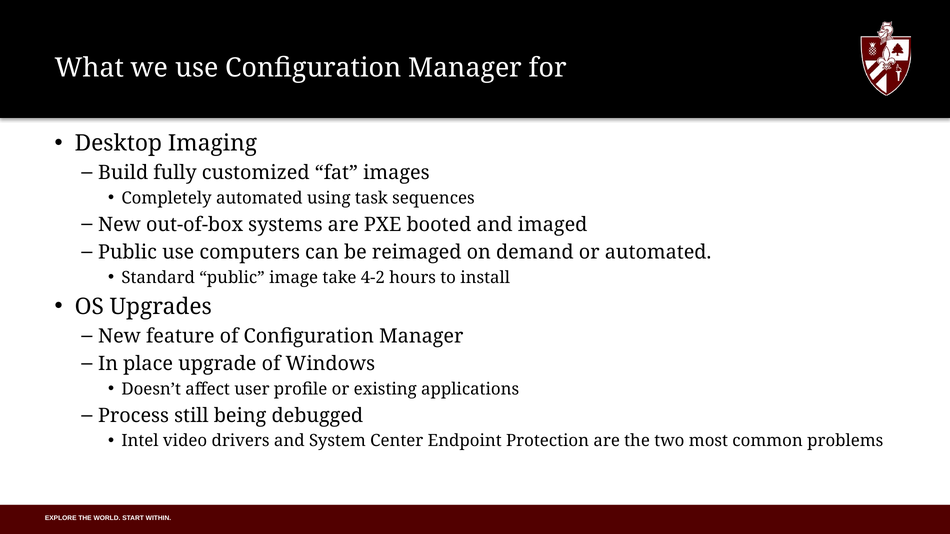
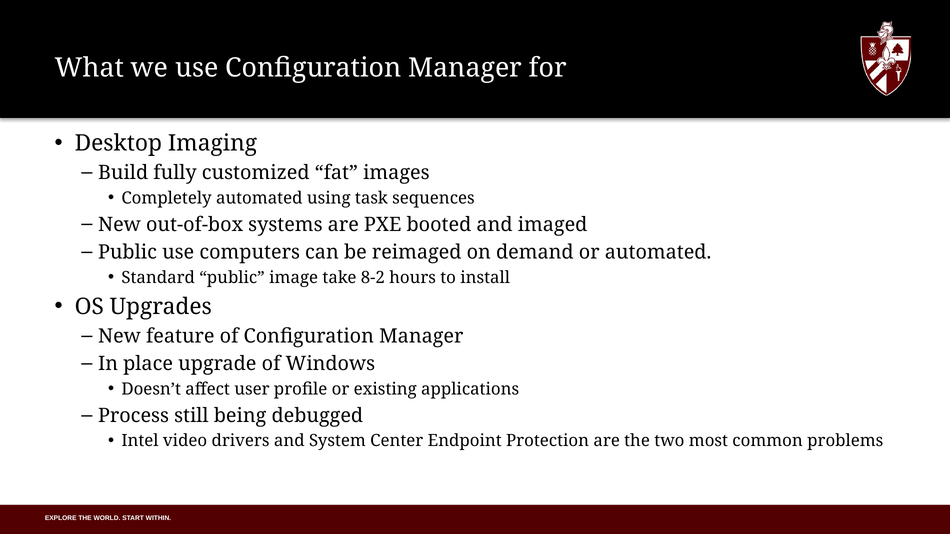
4-2: 4-2 -> 8-2
